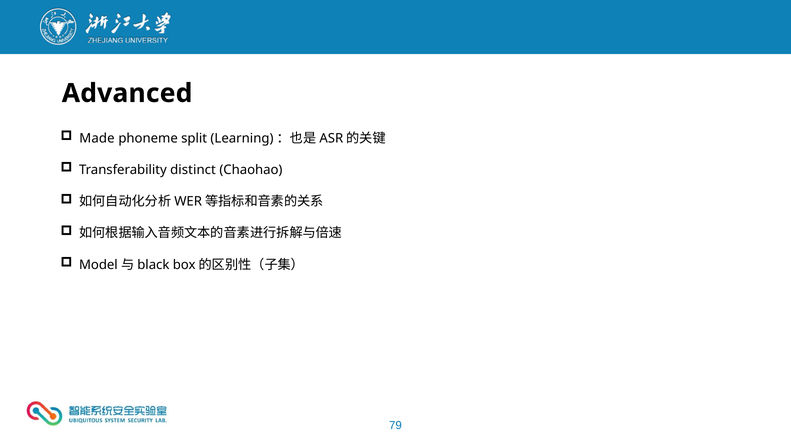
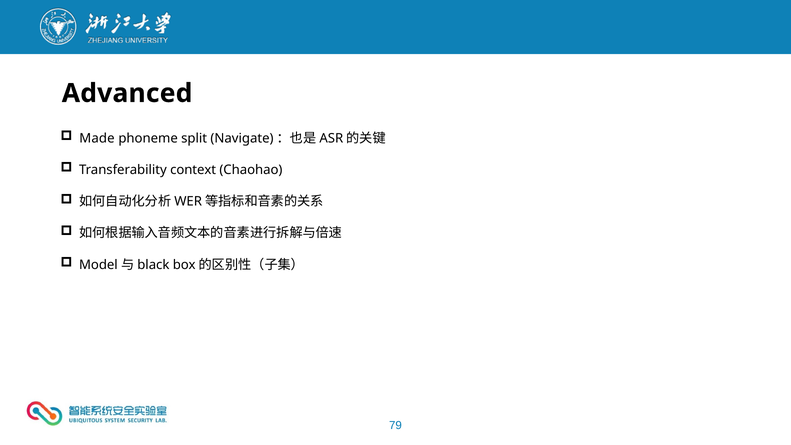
Learning: Learning -> Navigate
distinct: distinct -> context
